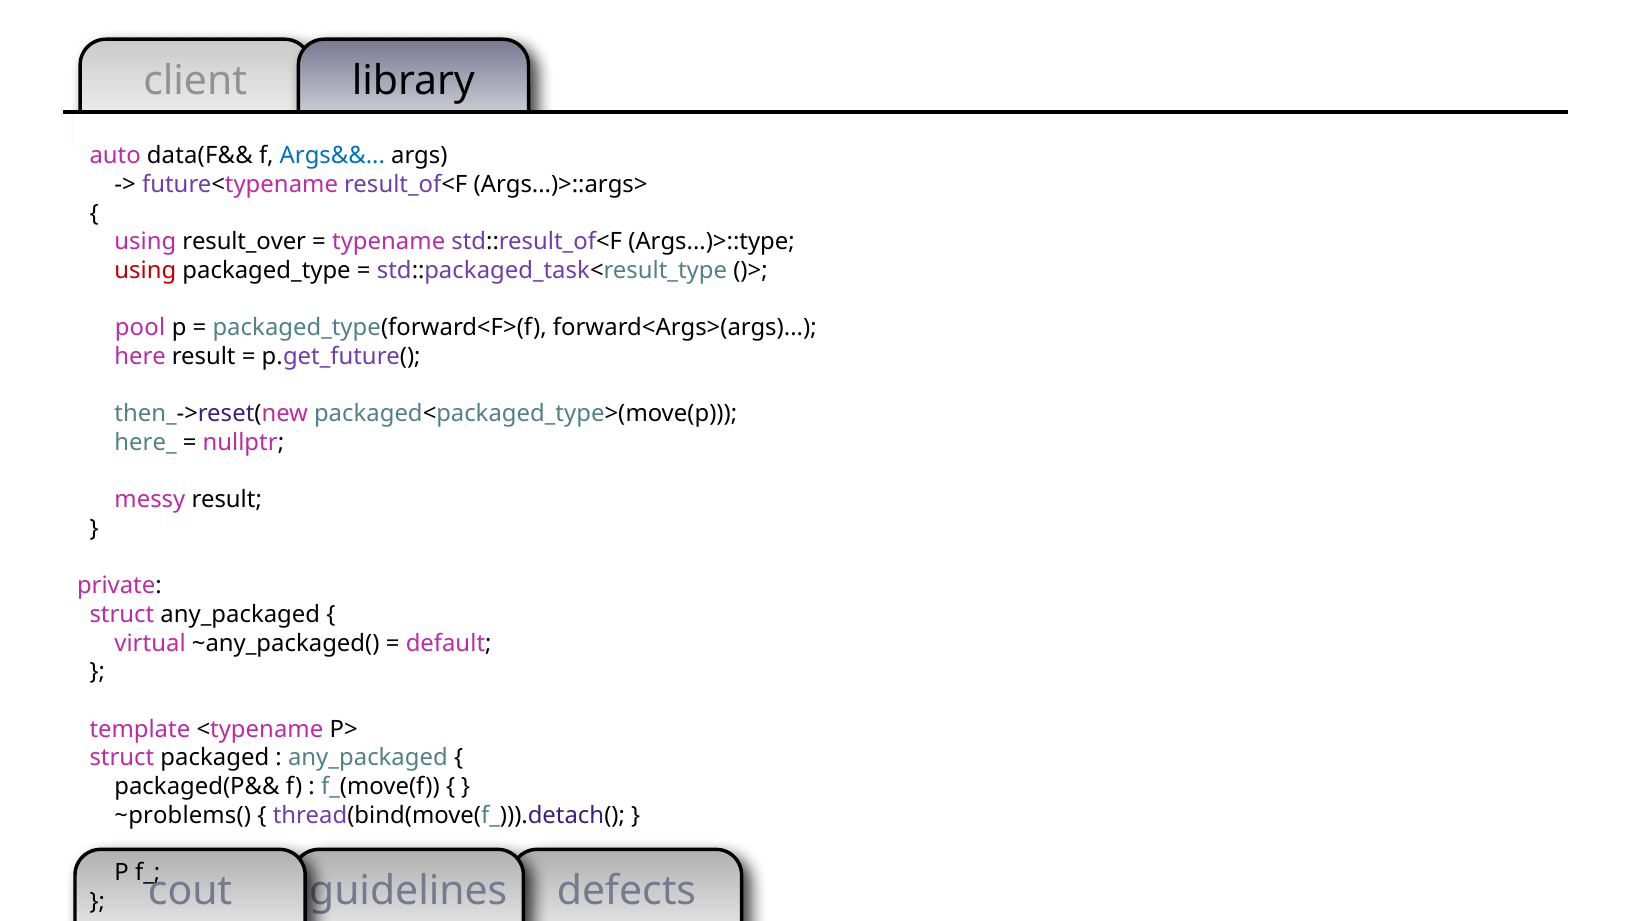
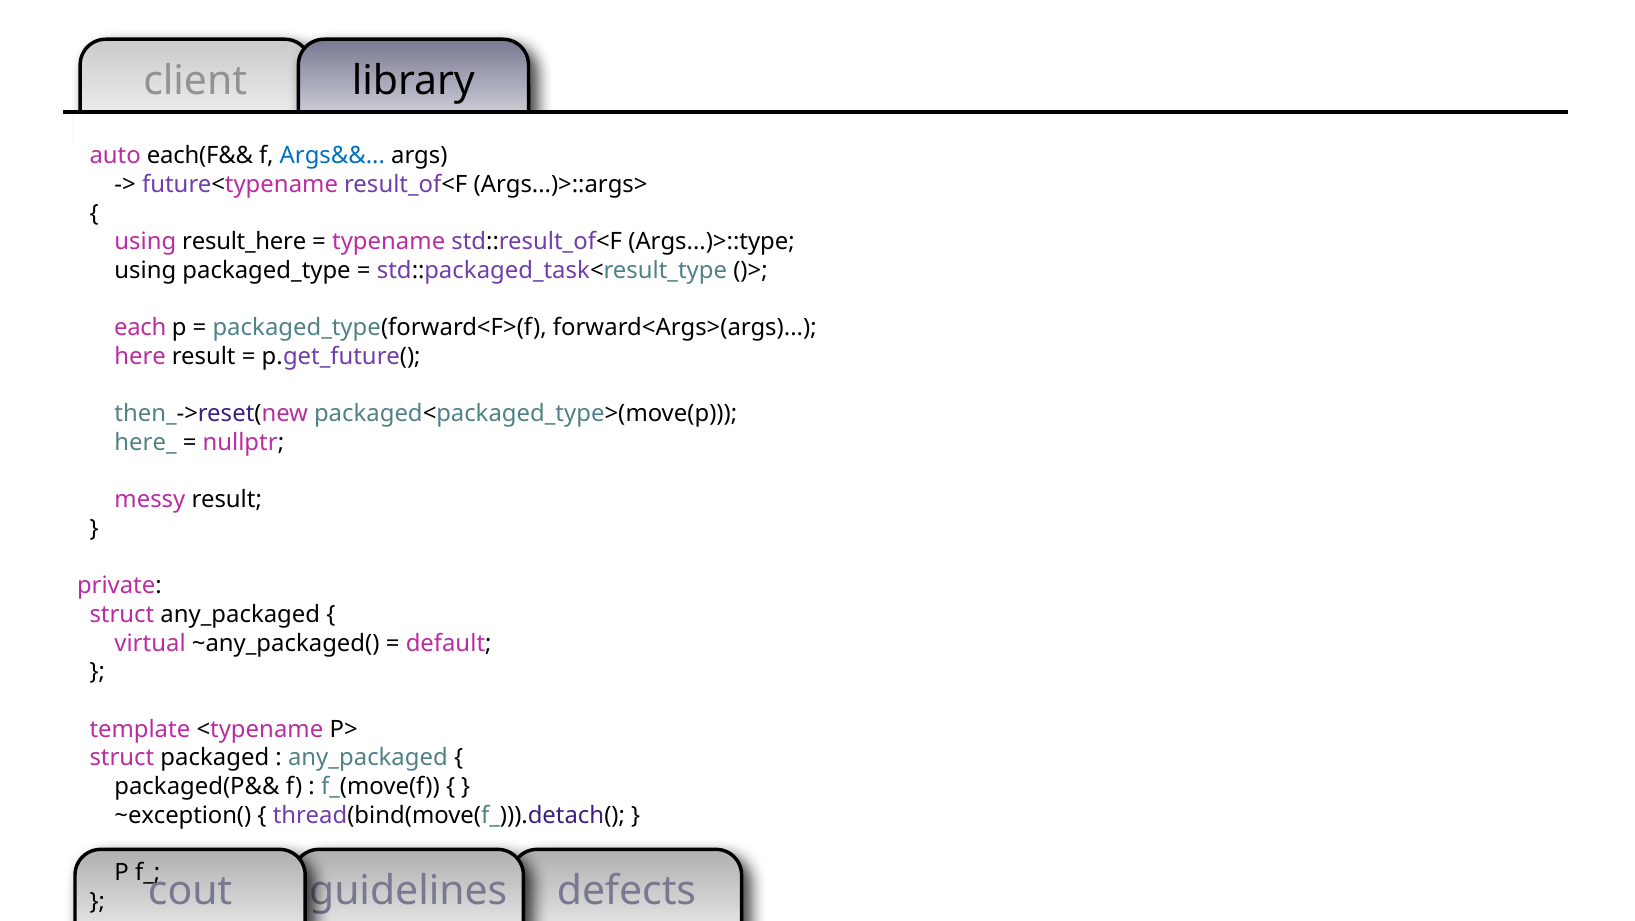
data(F&&: data(F&& -> each(F&&
result_over: result_over -> result_here
using at (145, 270) colour: red -> black
pool: pool -> each
~problems(: ~problems( -> ~exception(
